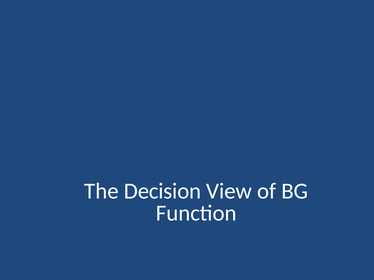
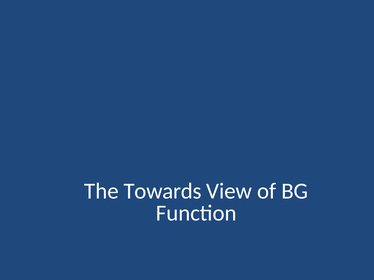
Decision: Decision -> Towards
